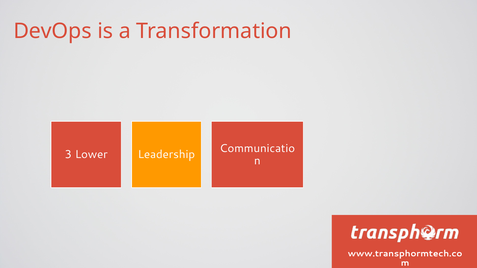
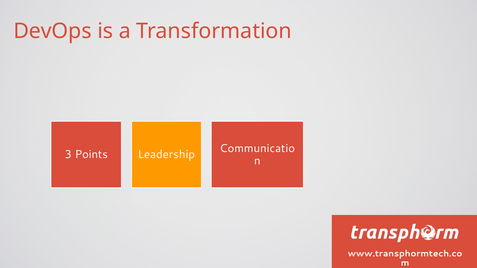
Lower: Lower -> Points
